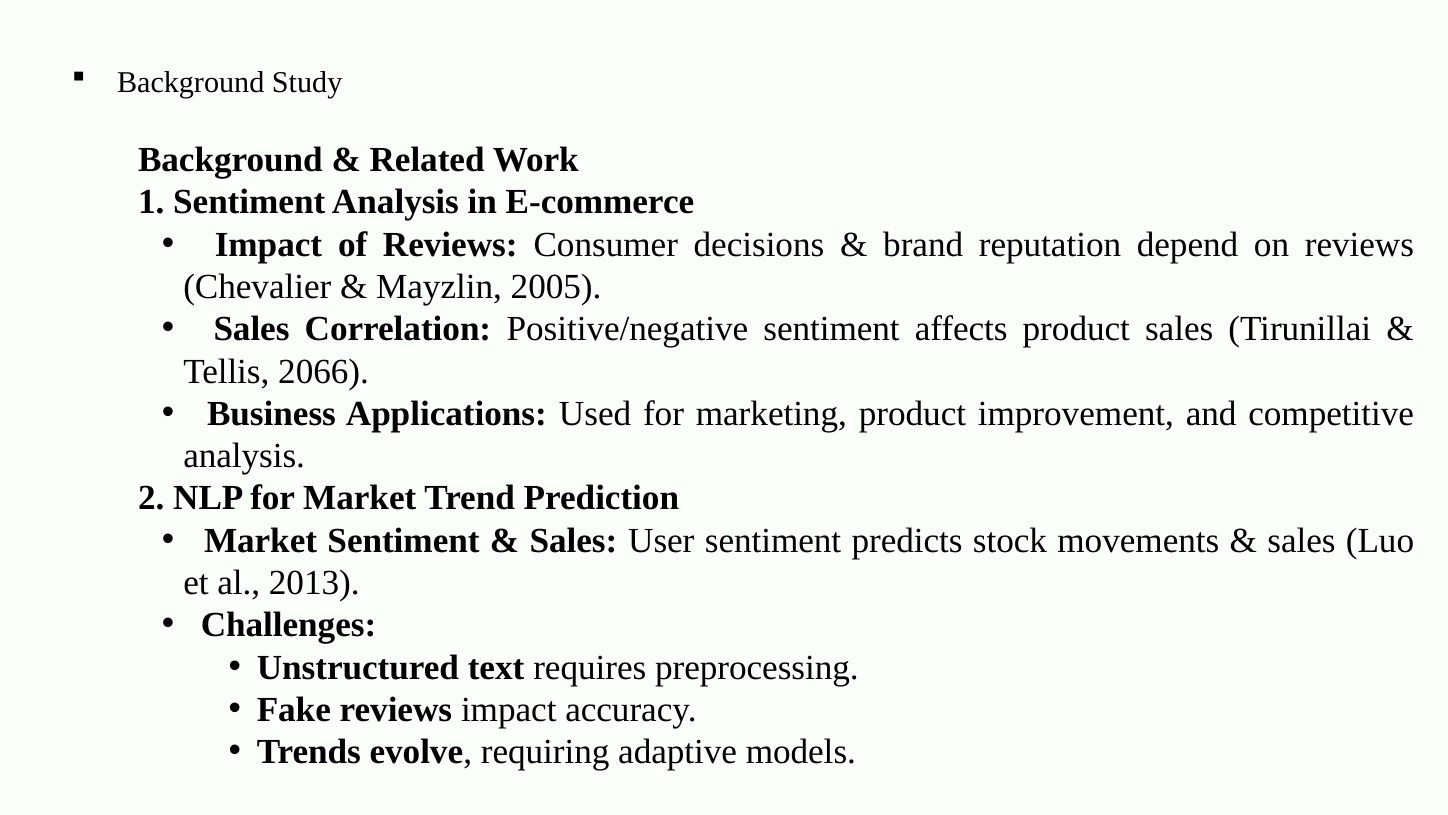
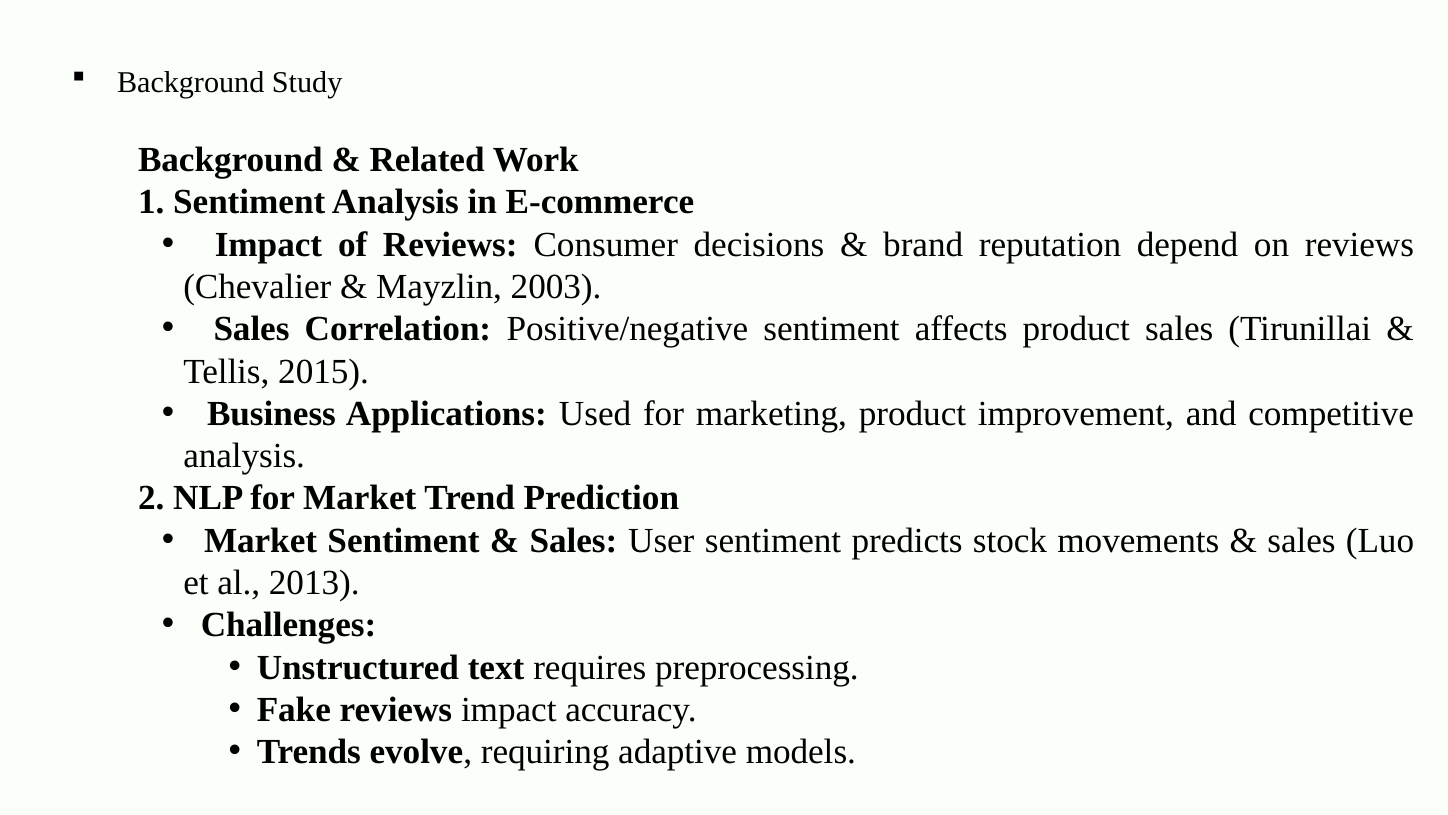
2005: 2005 -> 2003
2066: 2066 -> 2015
